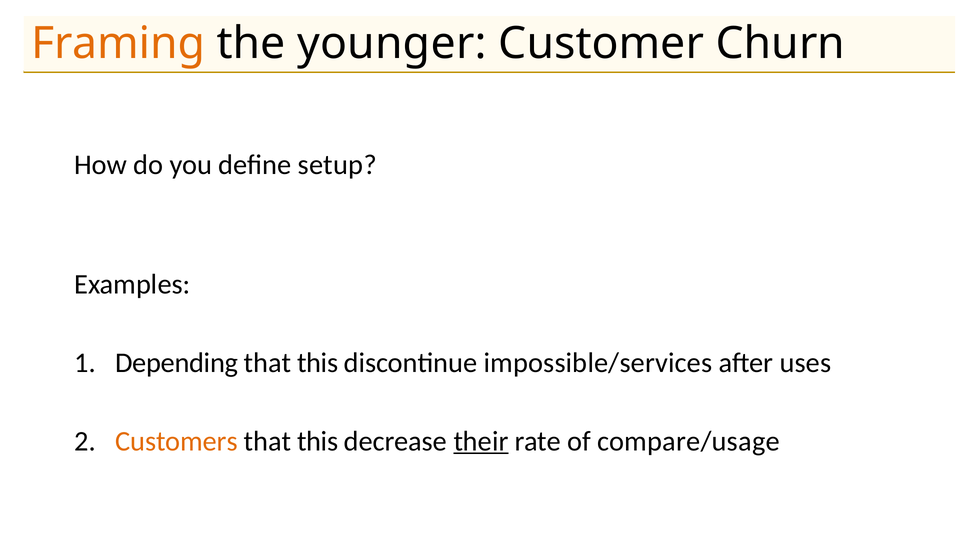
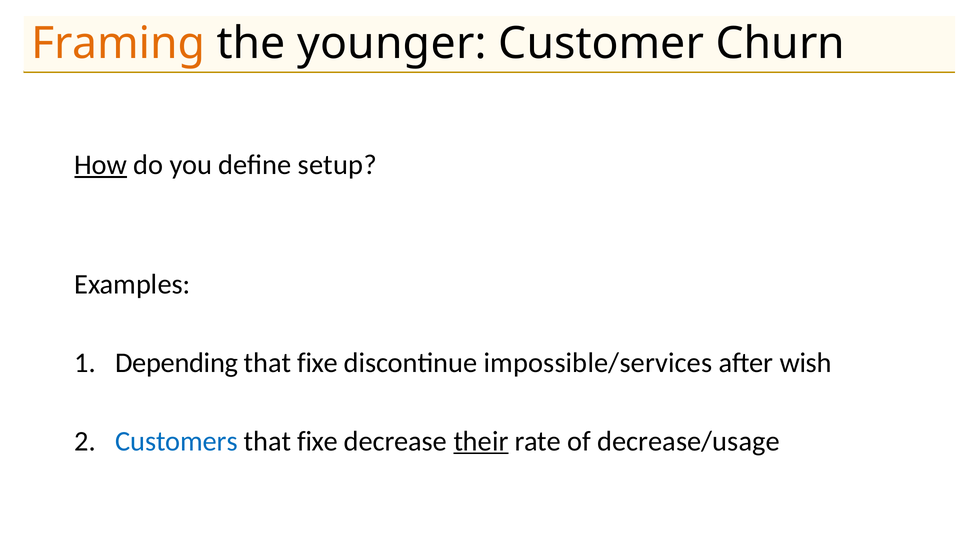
How underline: none -> present
this at (318, 363): this -> fixe
uses: uses -> wish
Customers colour: orange -> blue
this at (318, 441): this -> fixe
compare/usage: compare/usage -> decrease/usage
